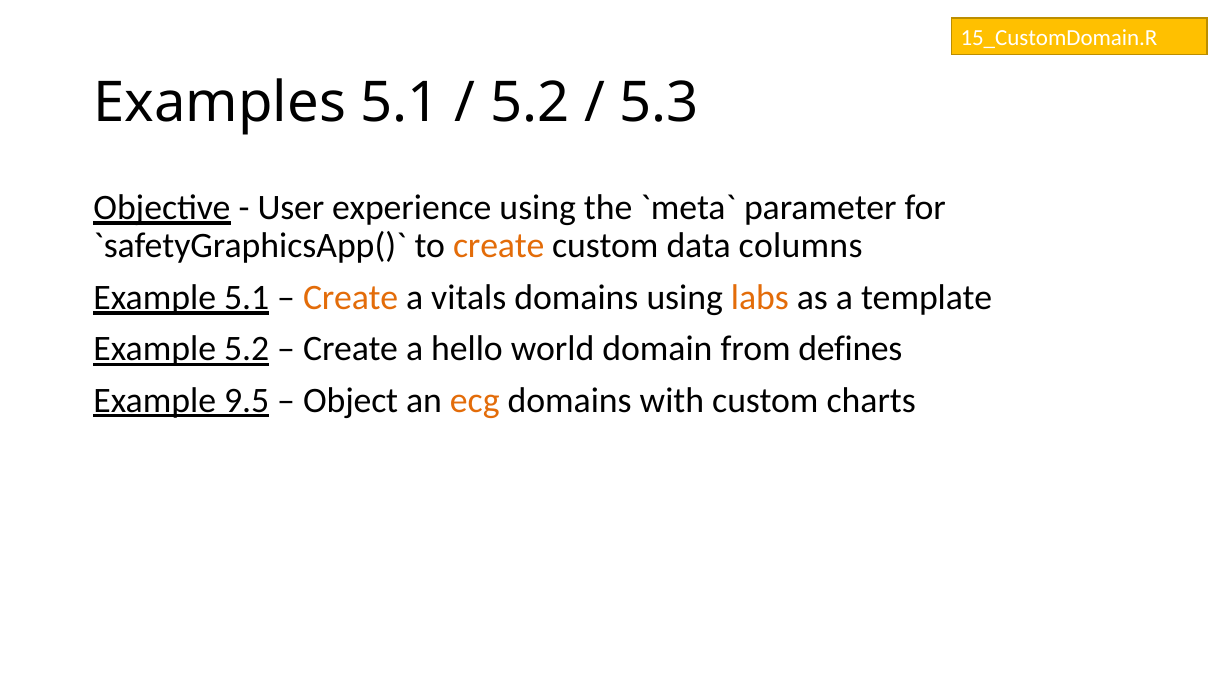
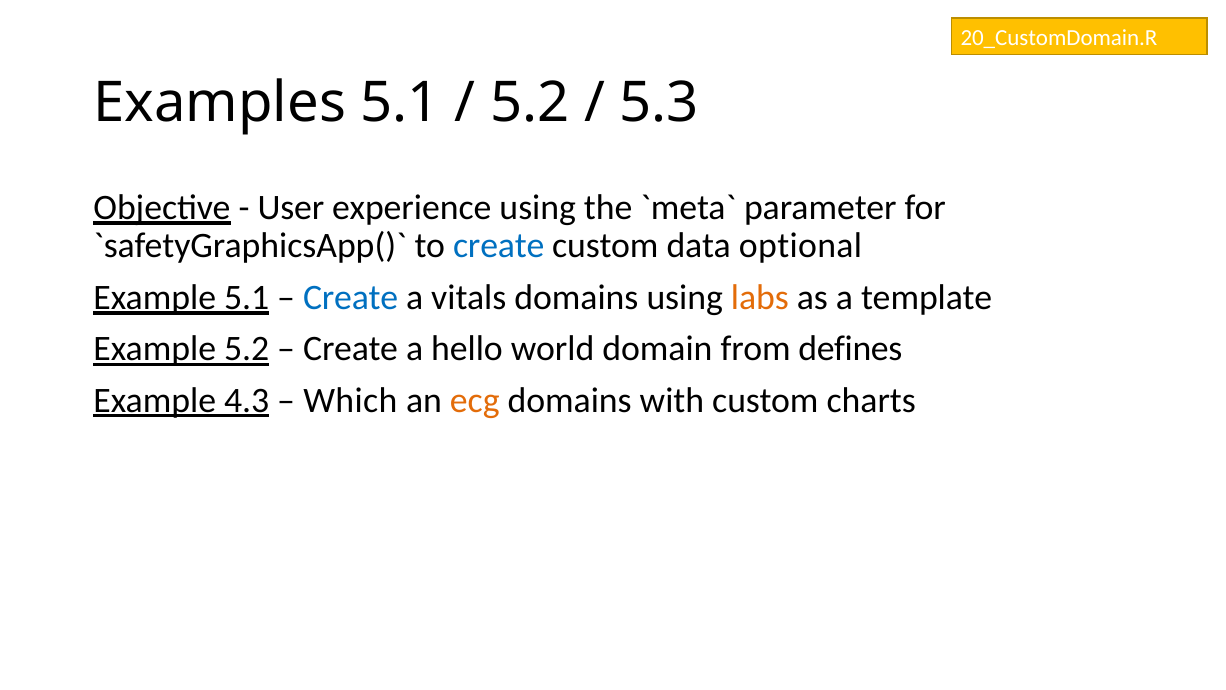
15_CustomDomain.R: 15_CustomDomain.R -> 20_CustomDomain.R
create at (499, 246) colour: orange -> blue
columns: columns -> optional
Create at (351, 297) colour: orange -> blue
9.5: 9.5 -> 4.3
Object: Object -> Which
